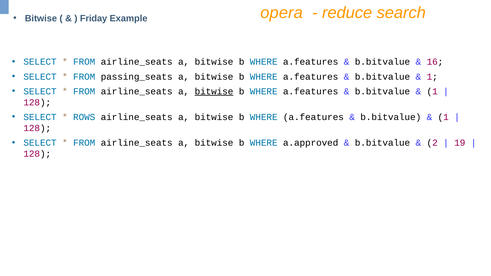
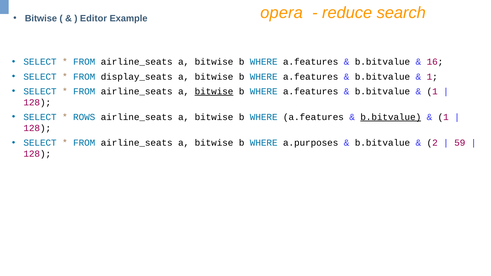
Friday: Friday -> Editor
passing_seats: passing_seats -> display_seats
b.bitvalue at (391, 117) underline: none -> present
a.approved: a.approved -> a.purposes
19: 19 -> 59
